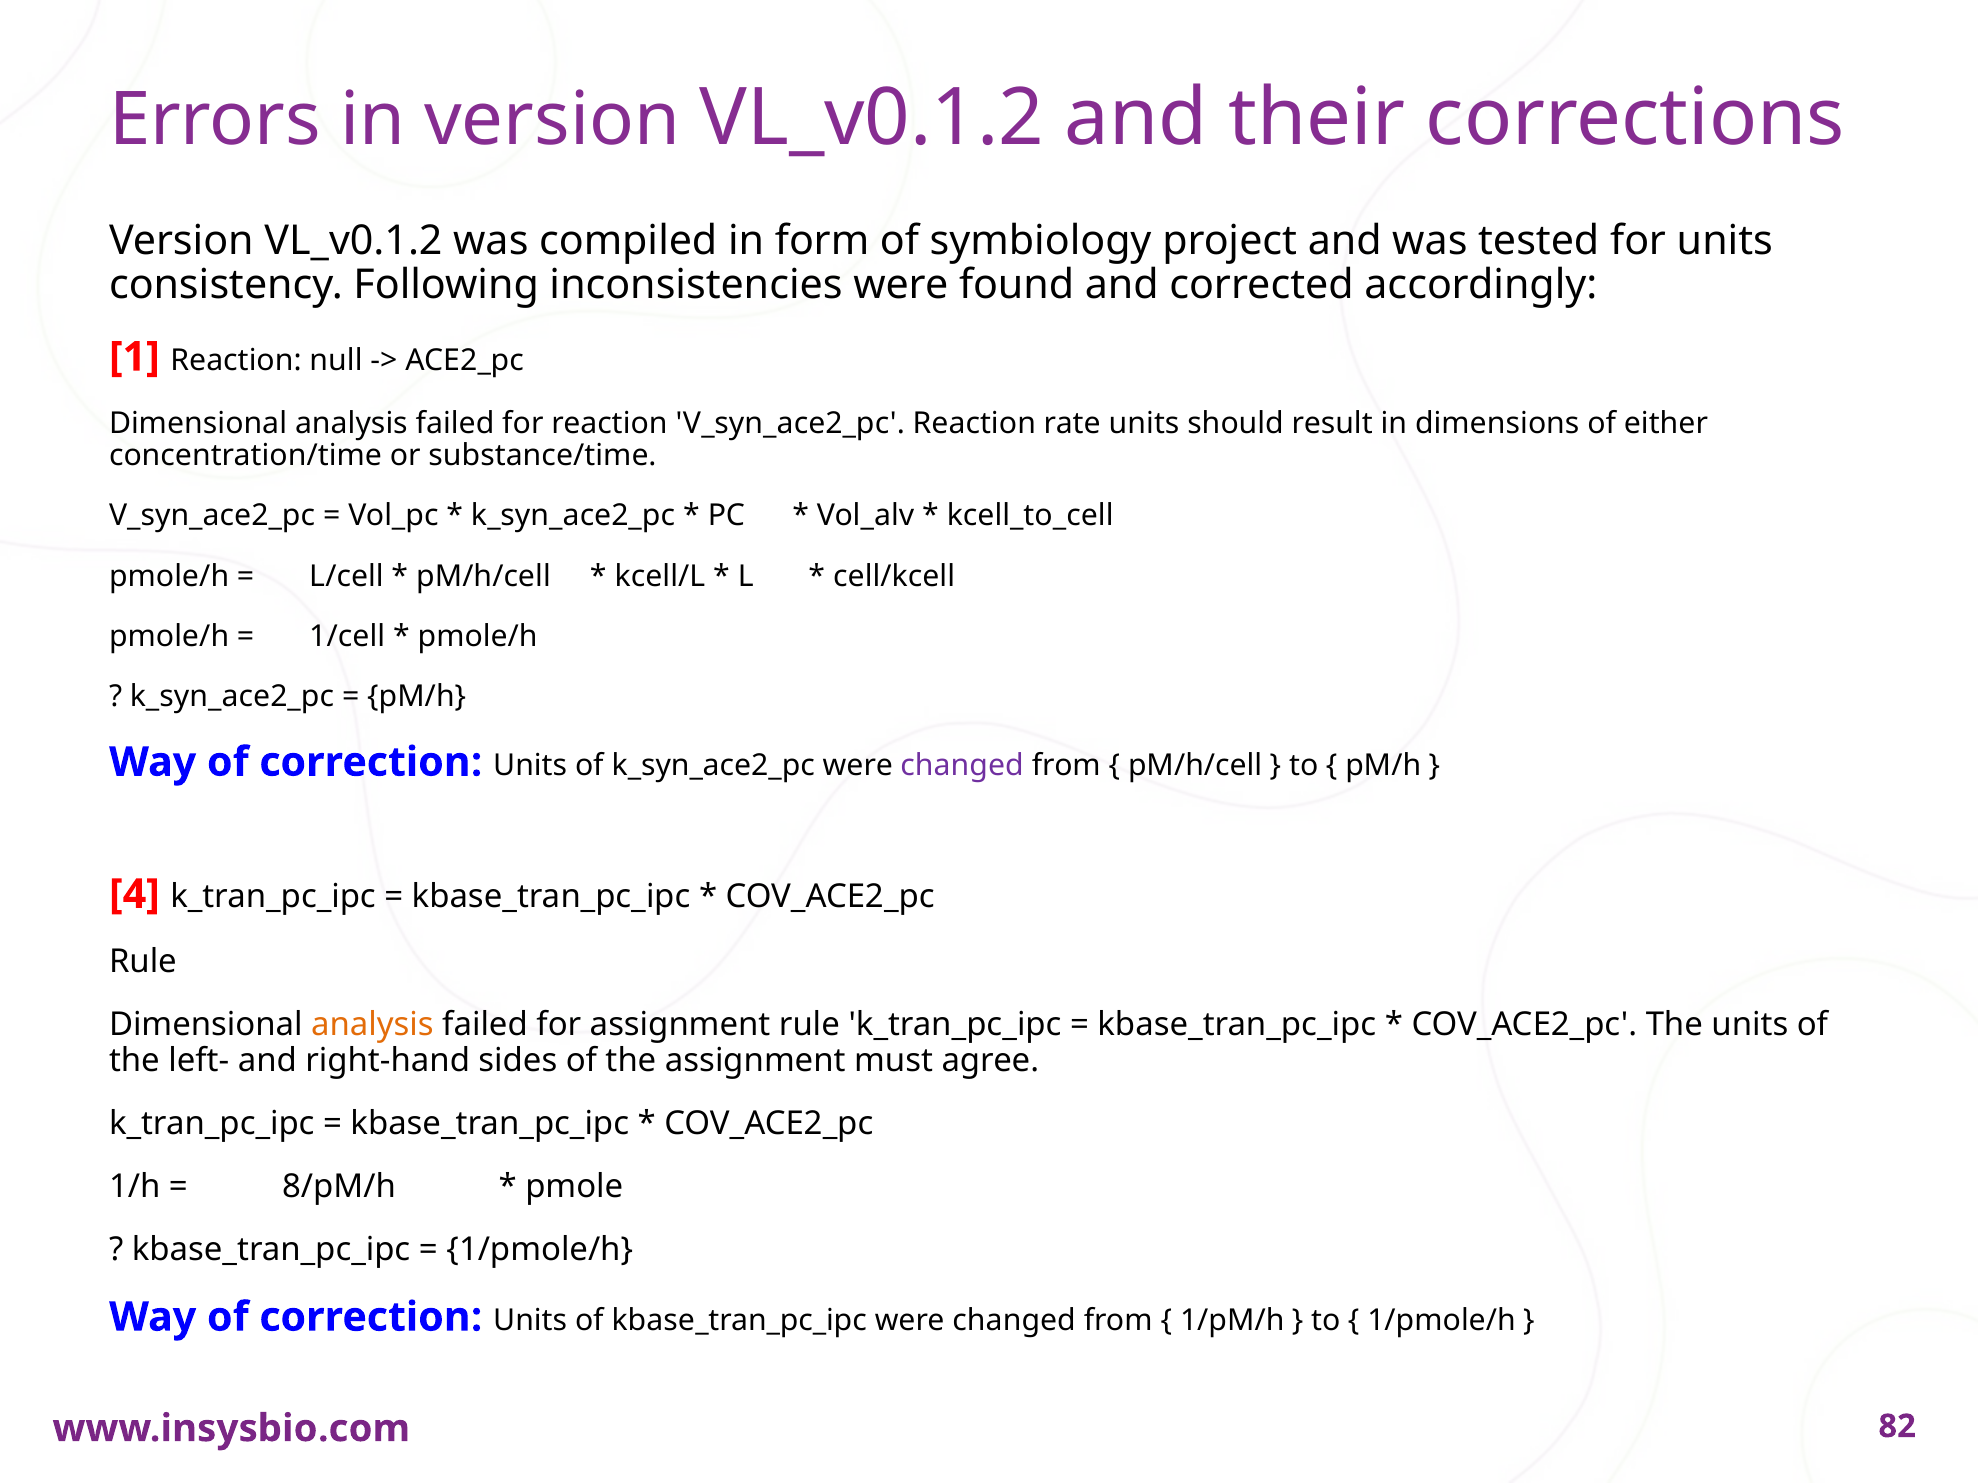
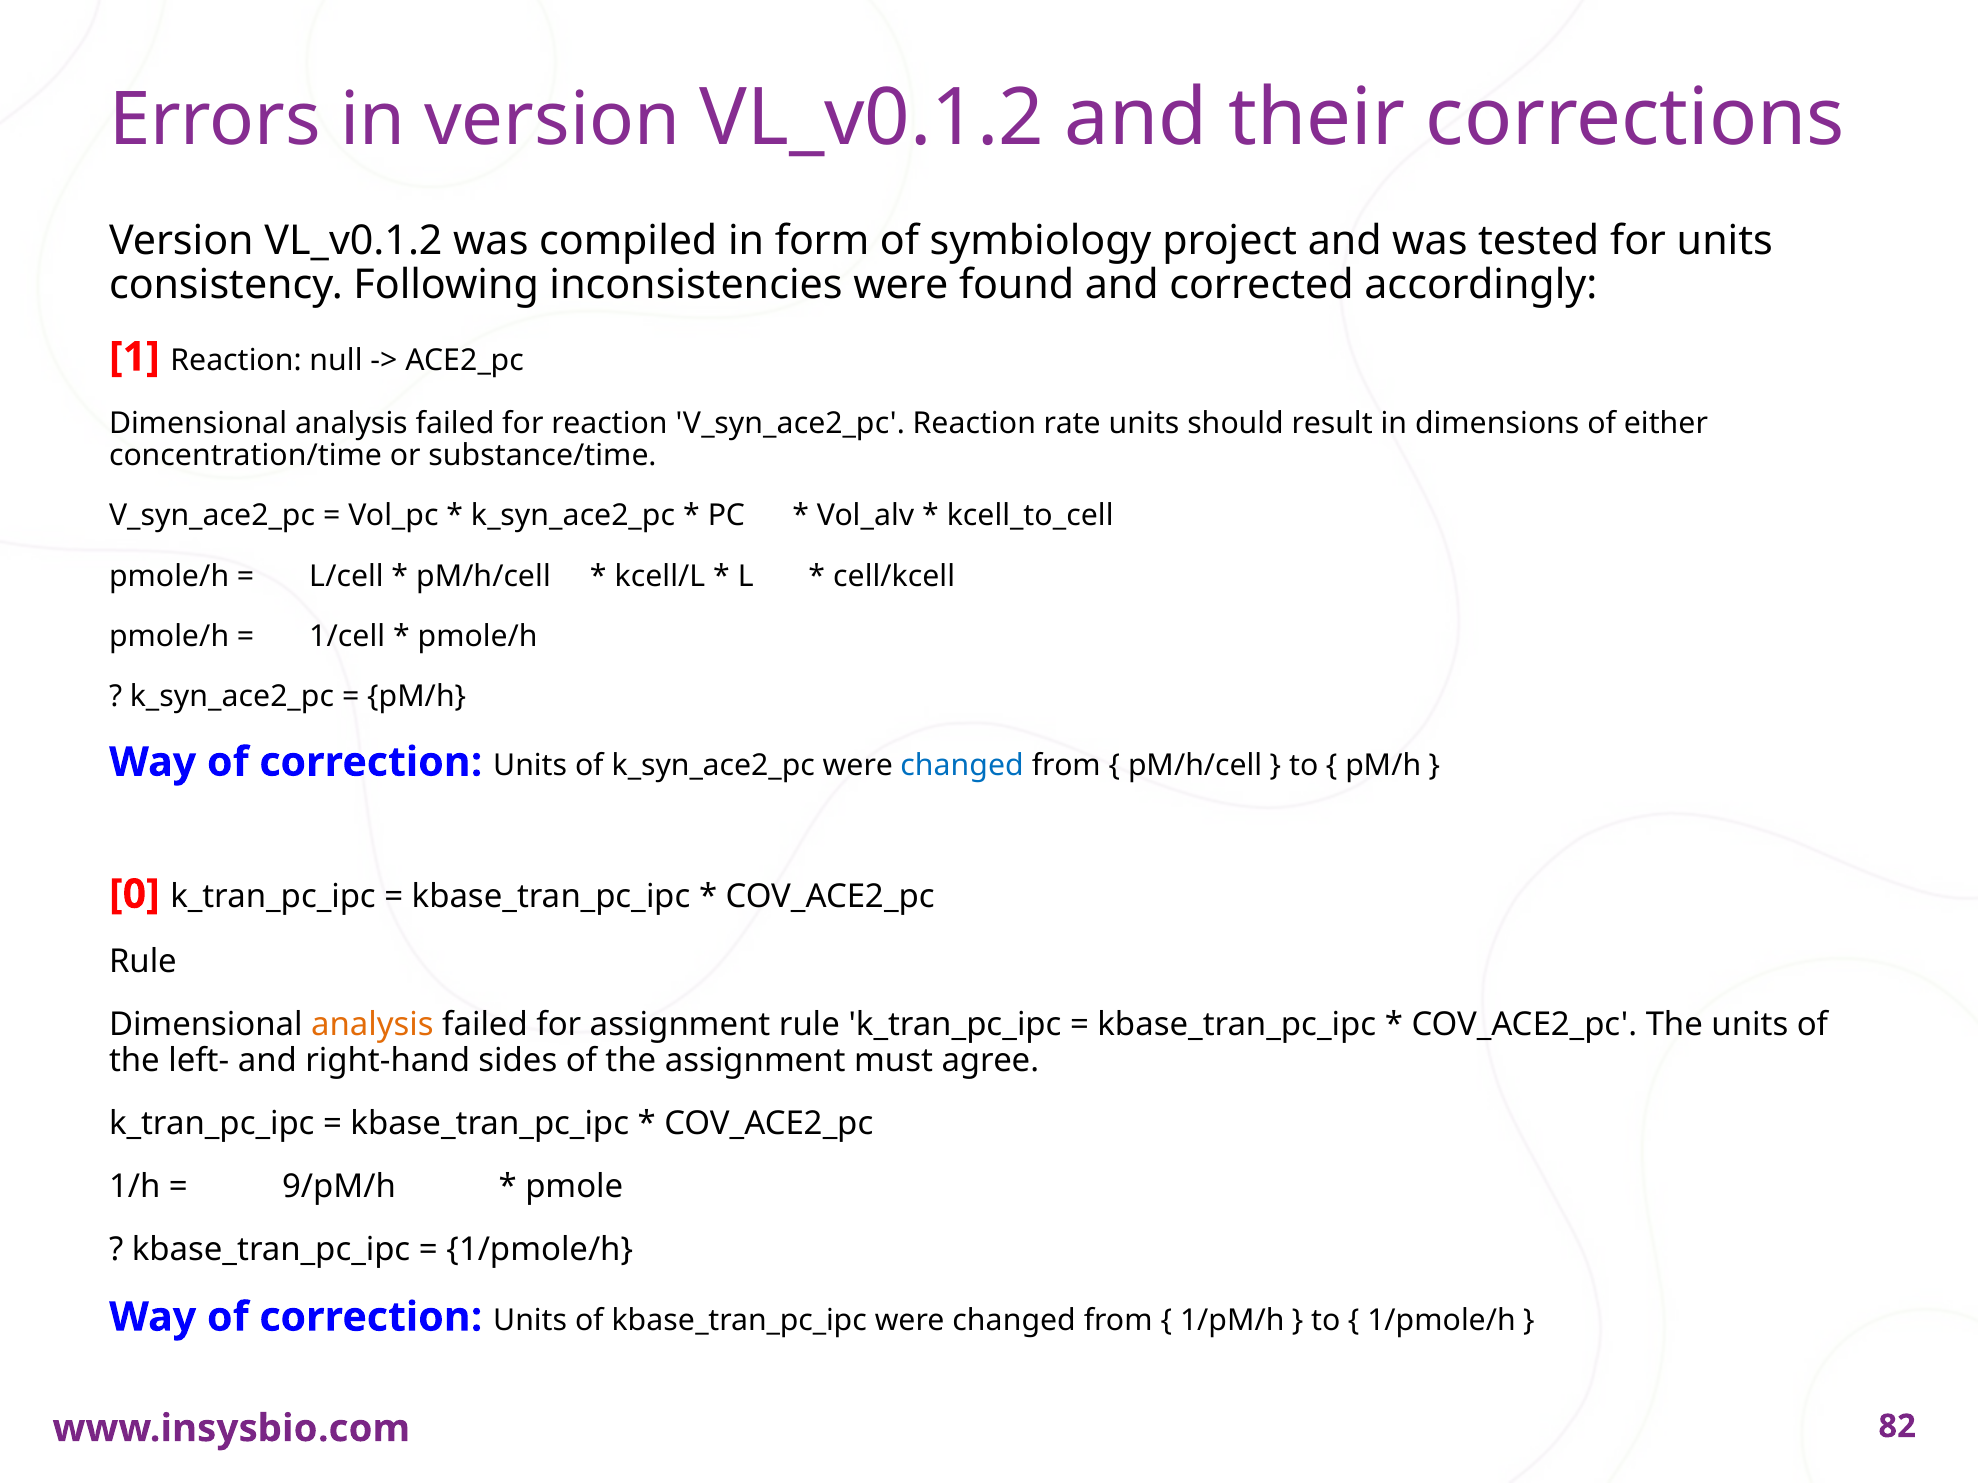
changed at (962, 766) colour: purple -> blue
4: 4 -> 0
8/pM/h: 8/pM/h -> 9/pM/h
